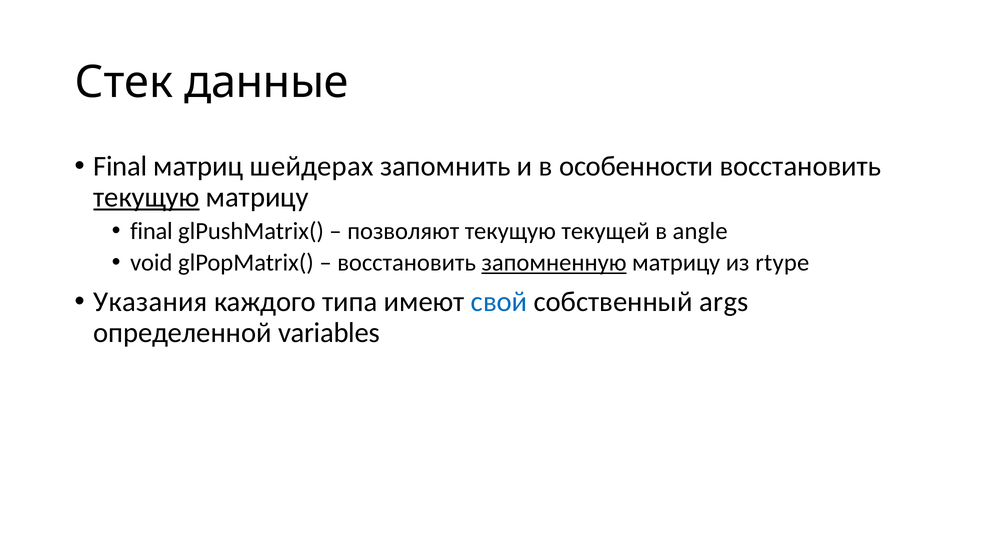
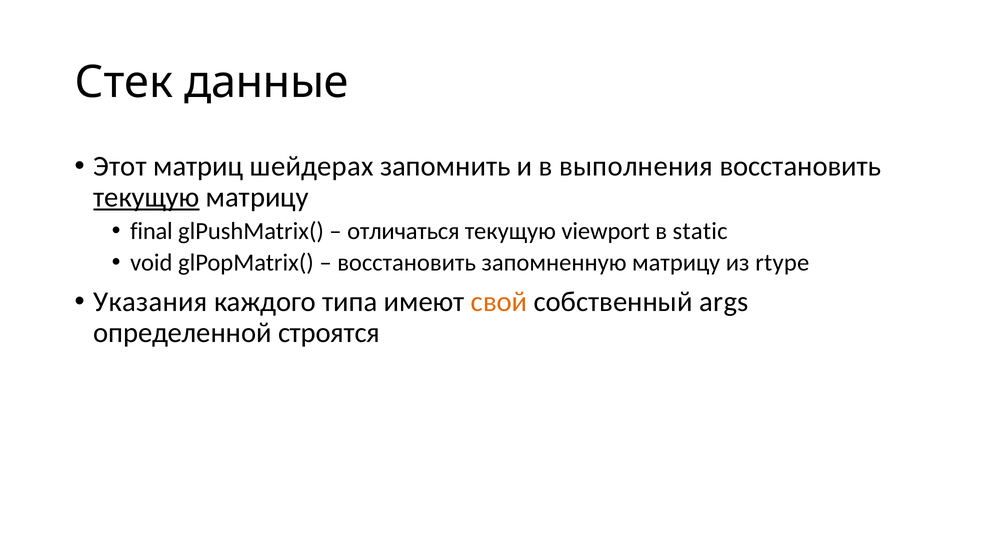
Final at (120, 166): Final -> Этот
особенности: особенности -> выполнения
позволяют: позволяют -> отличаться
текущей: текущей -> viewport
angle: angle -> static
запомненную underline: present -> none
свой colour: blue -> orange
variables: variables -> строятся
